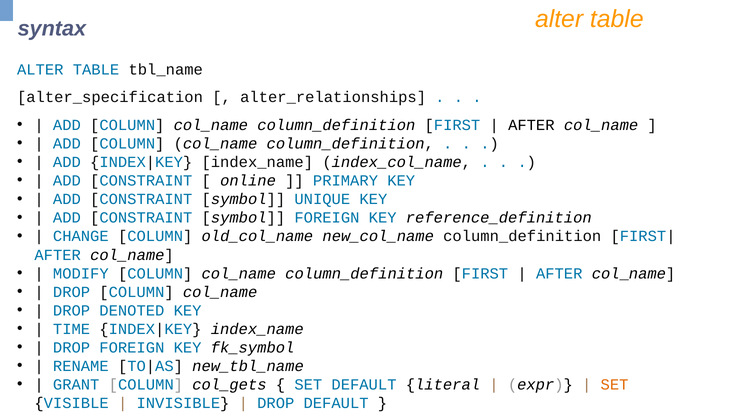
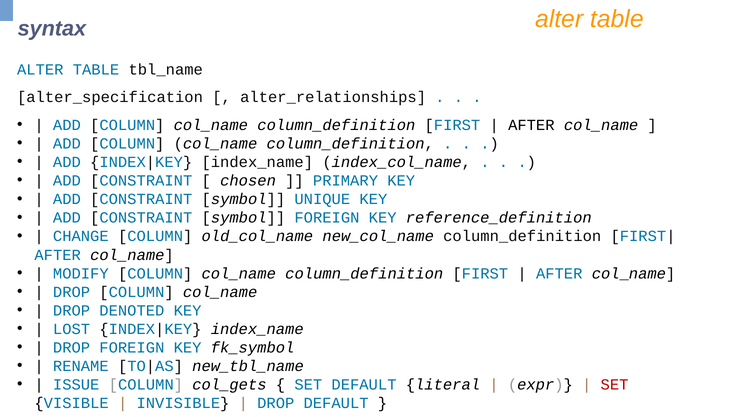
online: online -> chosen
TIME: TIME -> LOST
GRANT: GRANT -> ISSUE
SET at (615, 385) colour: orange -> red
